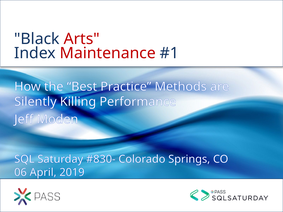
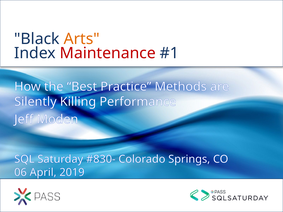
Arts colour: red -> orange
